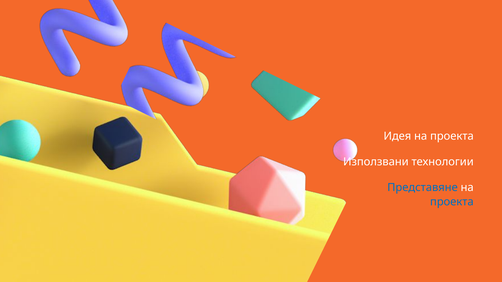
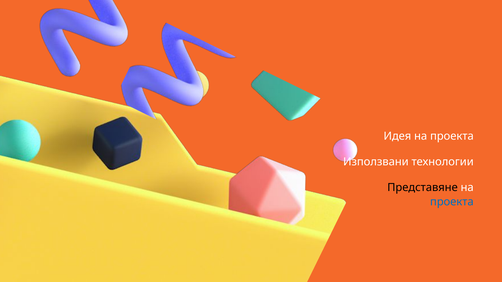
Представяне colour: blue -> black
